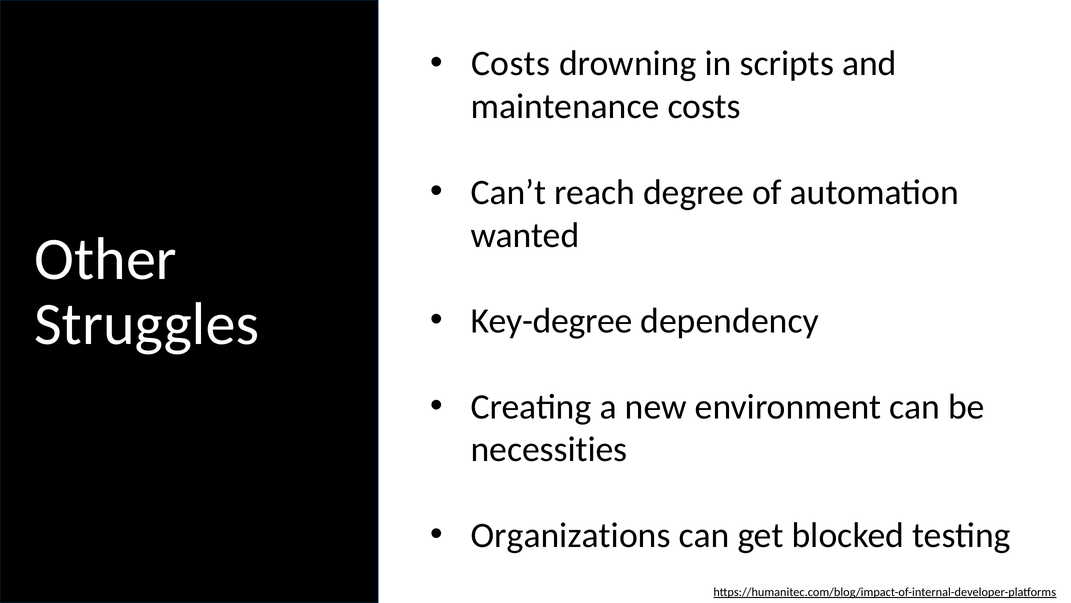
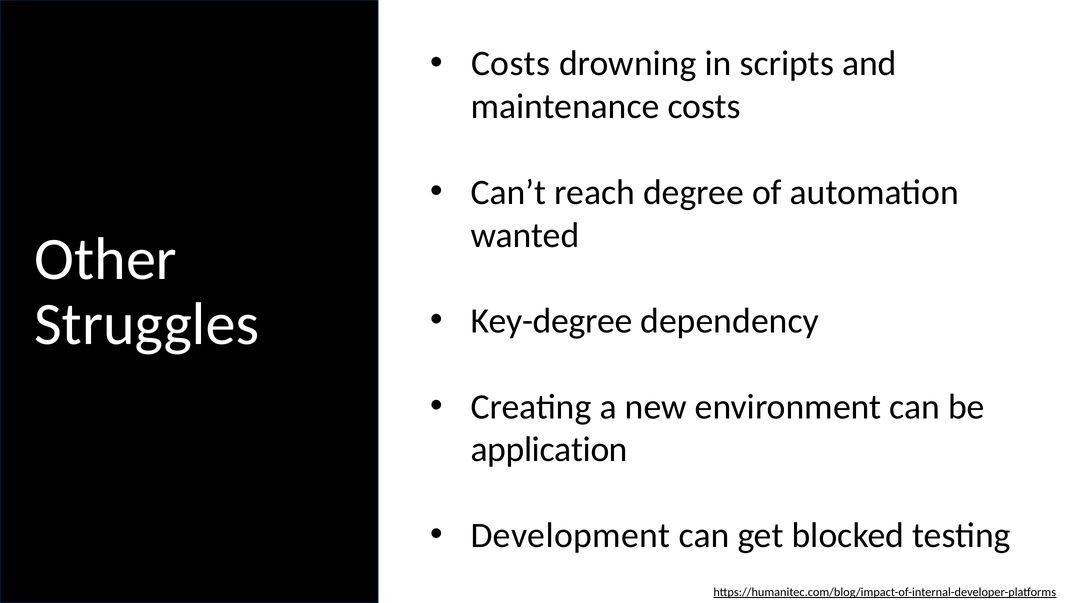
necessities: necessities -> application
Organizations: Organizations -> Development
